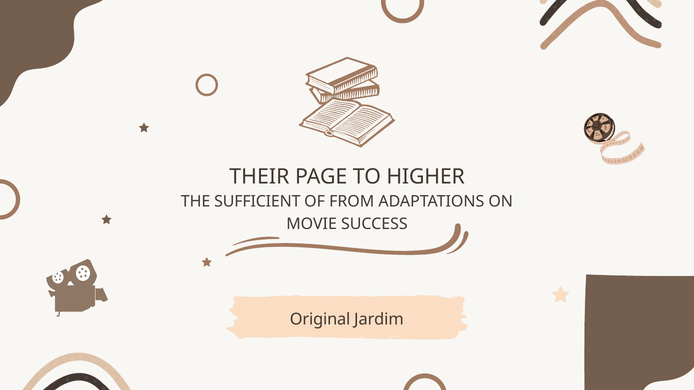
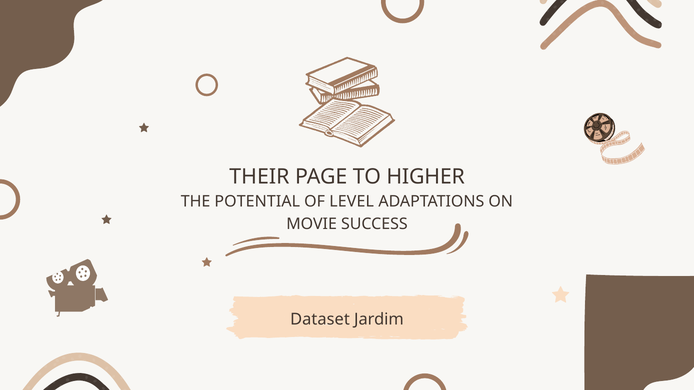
SUFFICIENT: SUFFICIENT -> POTENTIAL
FROM: FROM -> LEVEL
Original: Original -> Dataset
